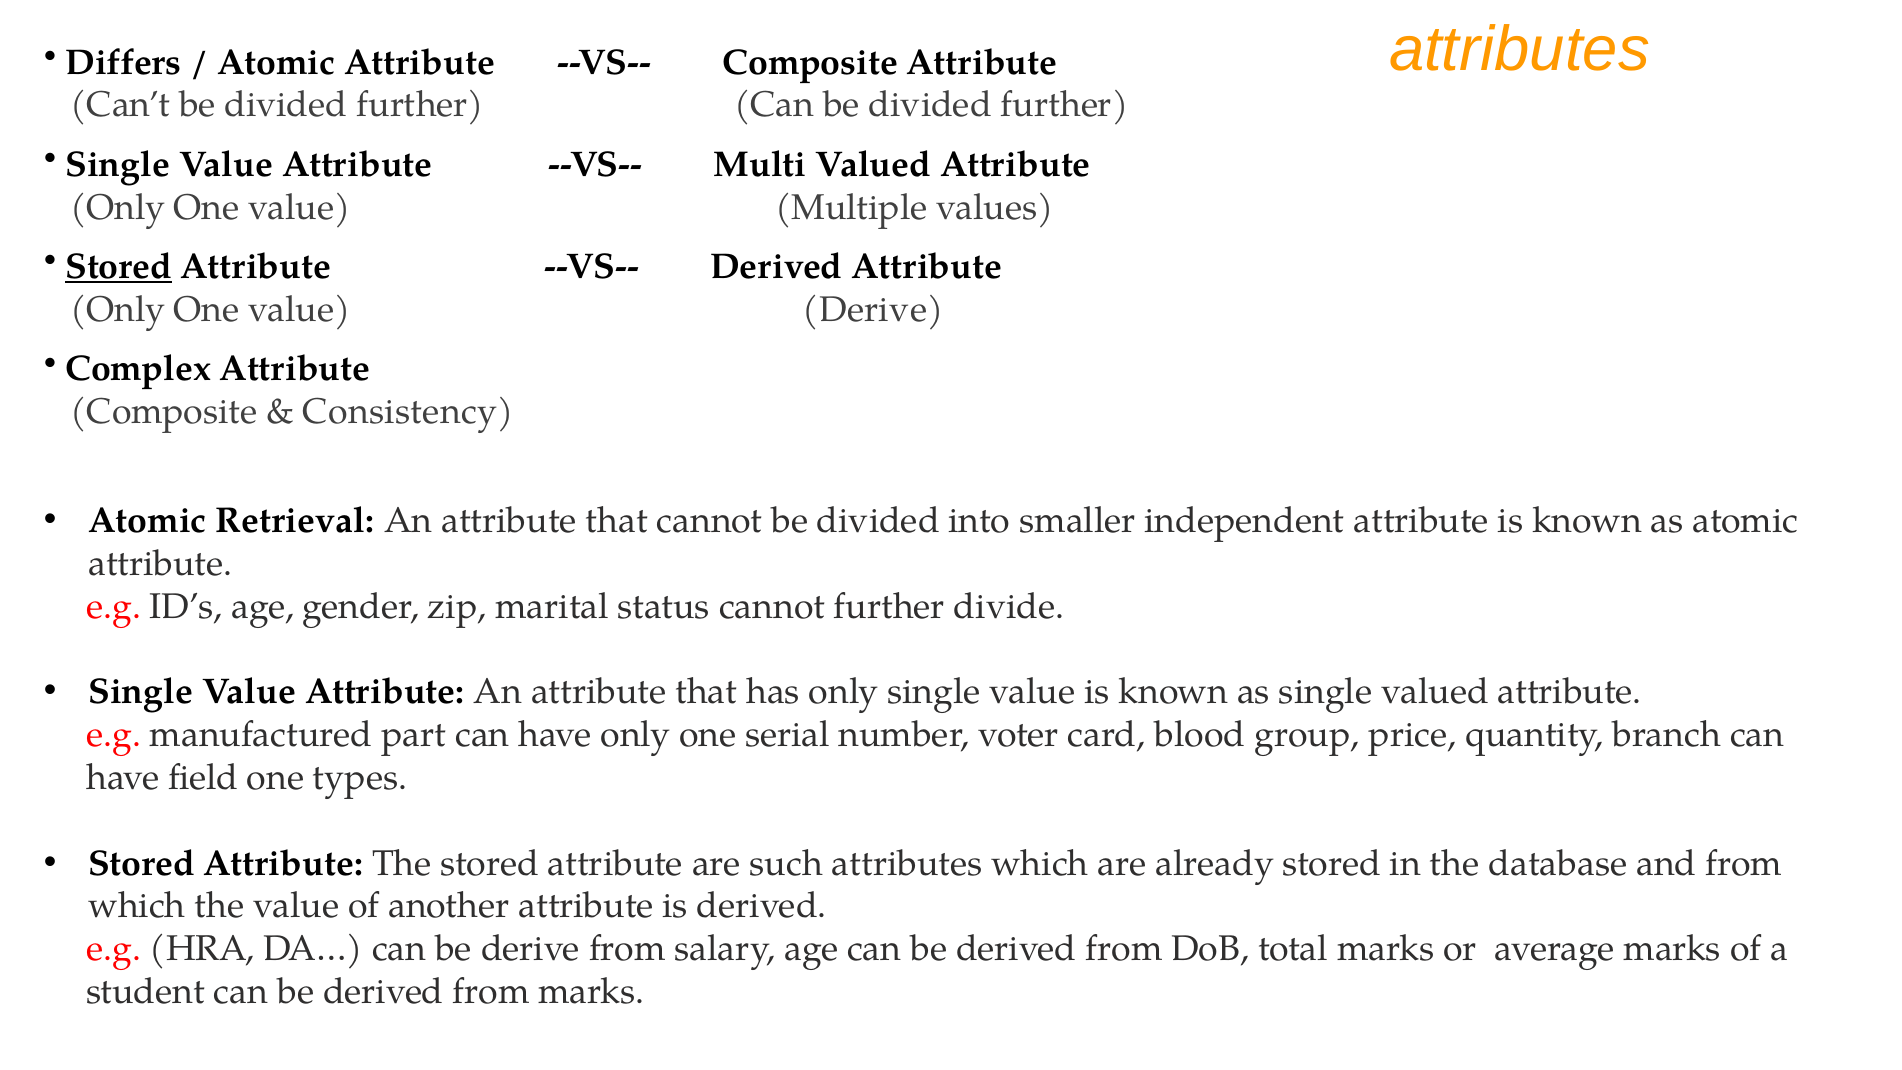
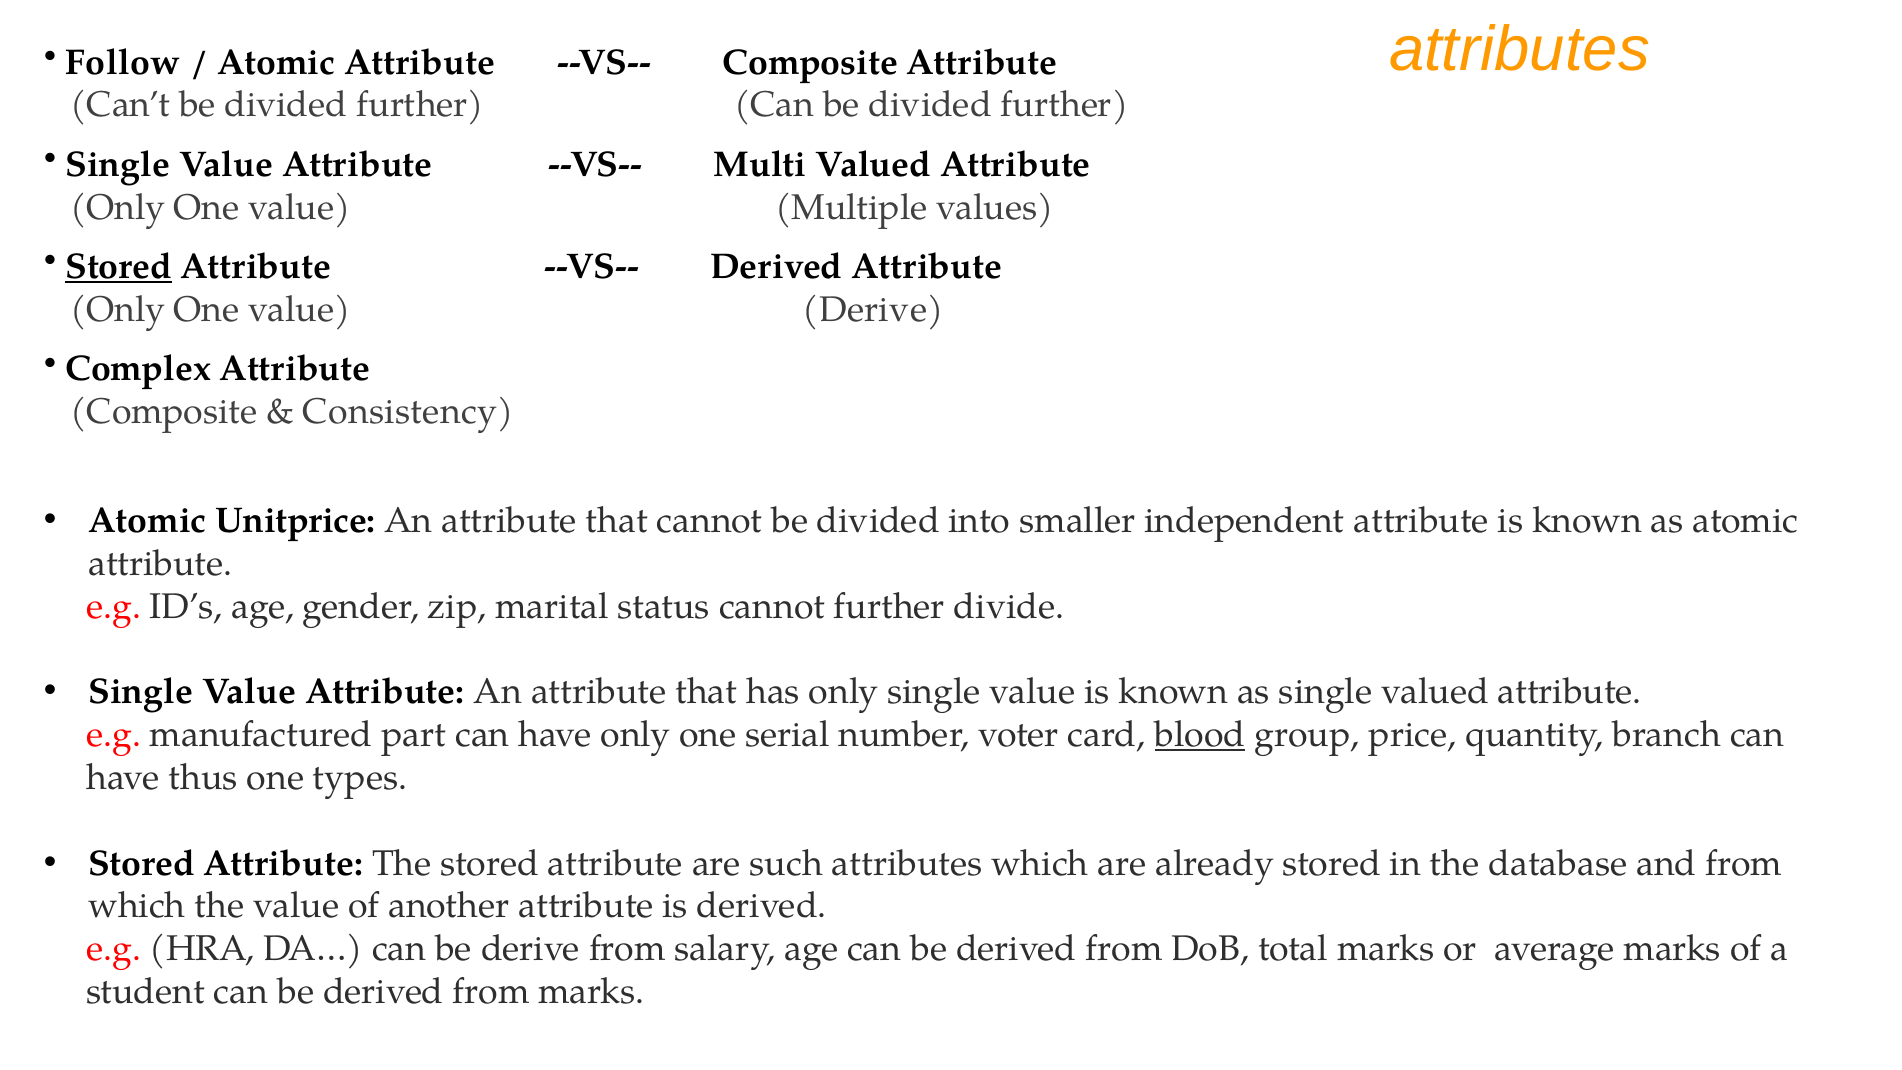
Differs: Differs -> Follow
Retrieval: Retrieval -> Unitprice
blood underline: none -> present
field: field -> thus
